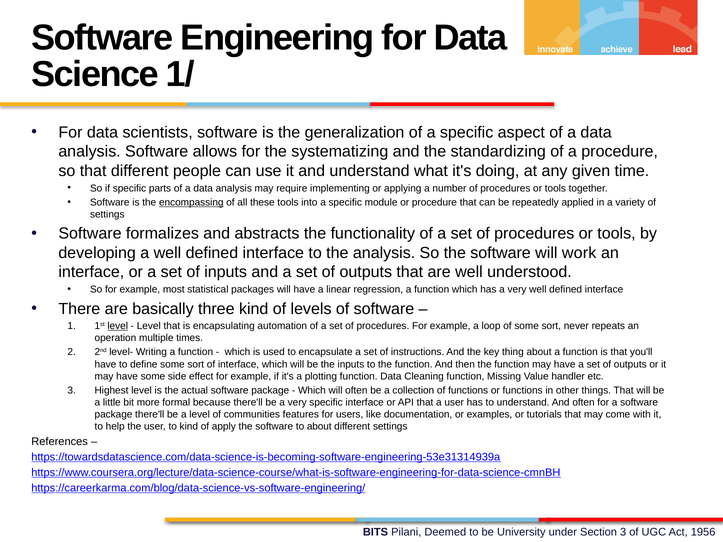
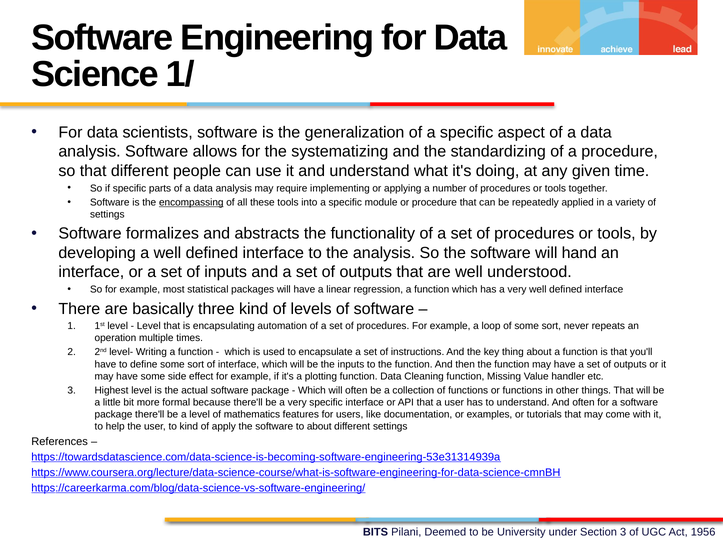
work: work -> hand
level at (118, 326) underline: present -> none
communities: communities -> mathematics
